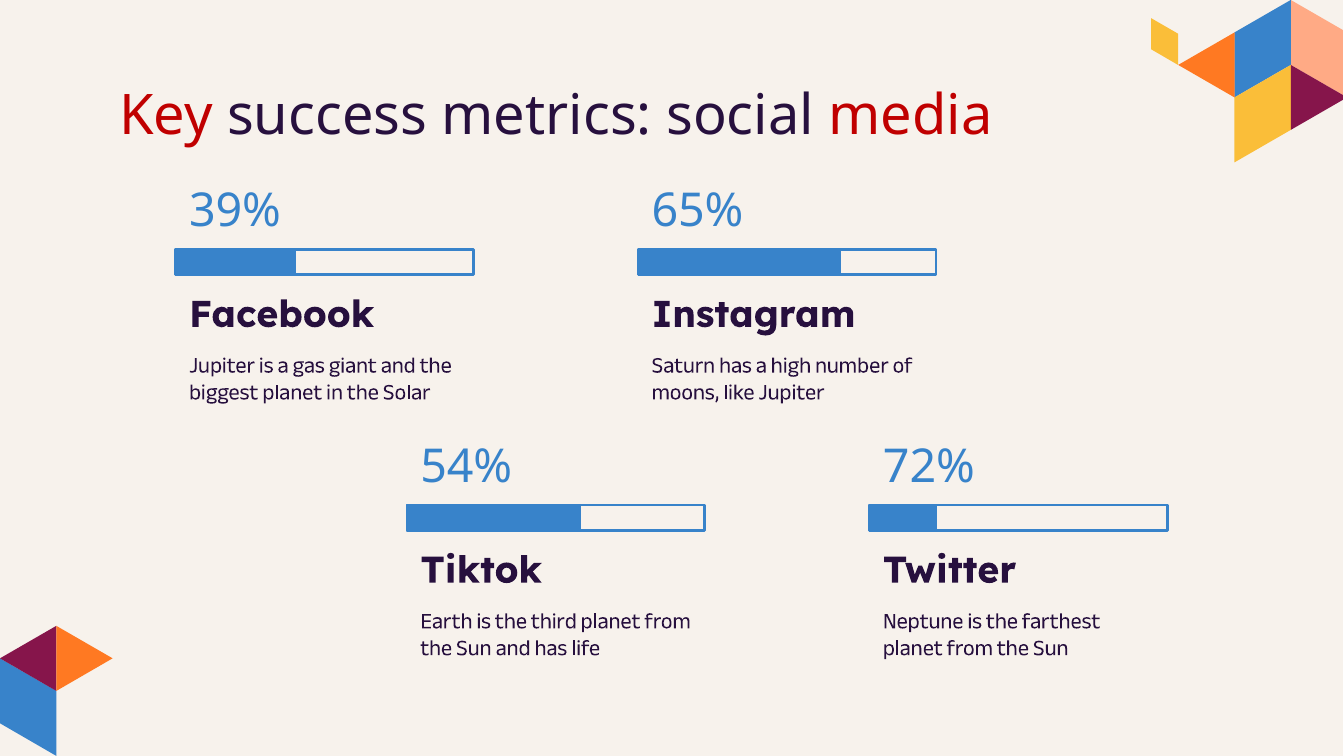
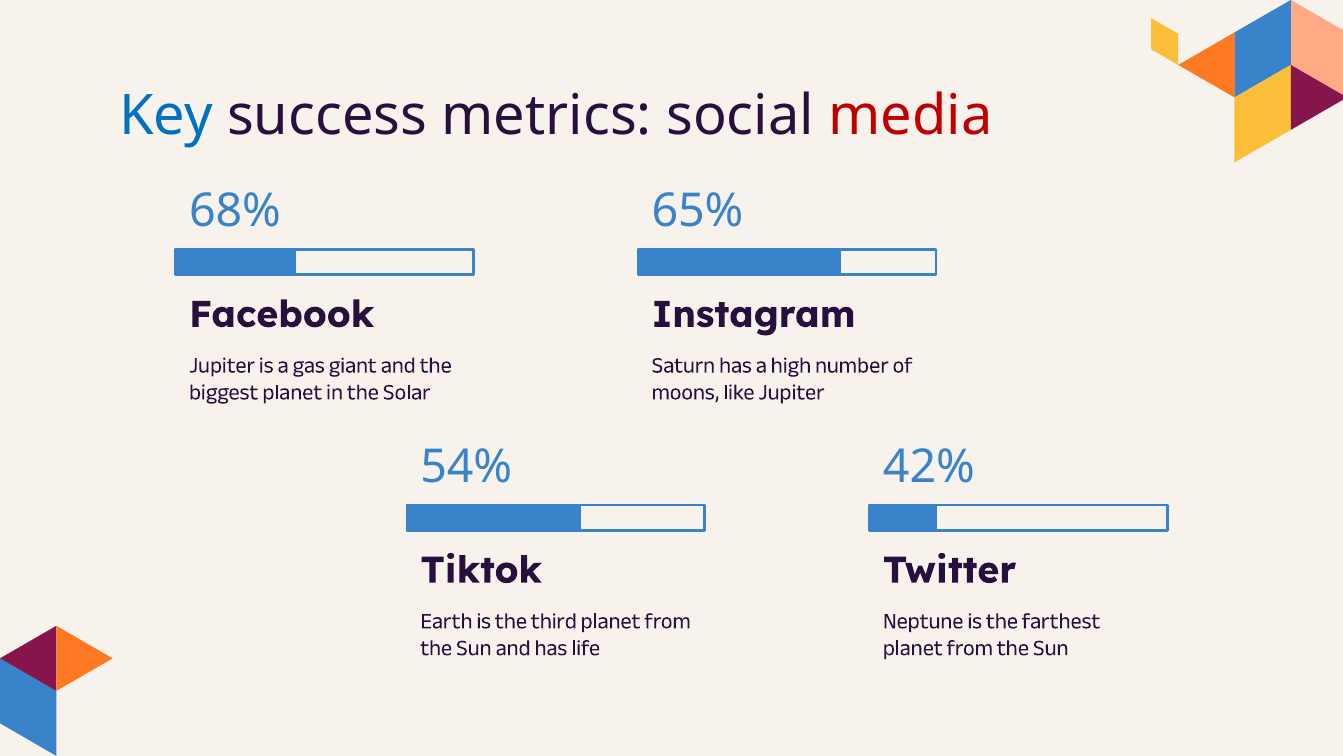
Key colour: red -> blue
39%: 39% -> 68%
72%: 72% -> 42%
